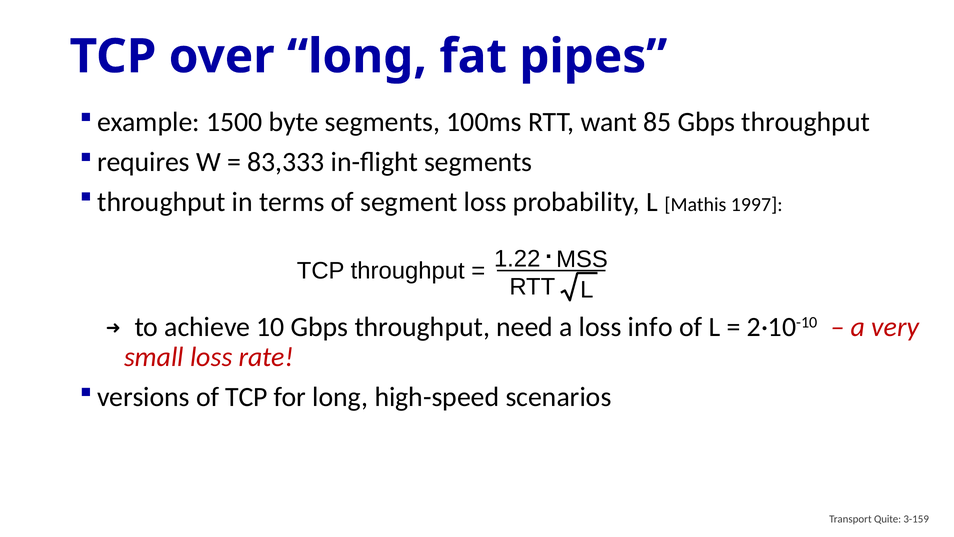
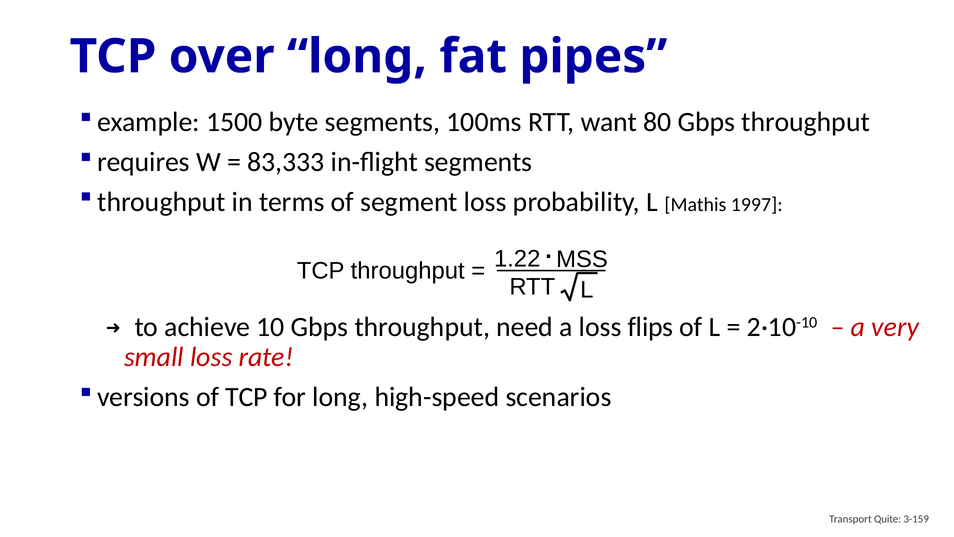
85: 85 -> 80
info: info -> flips
